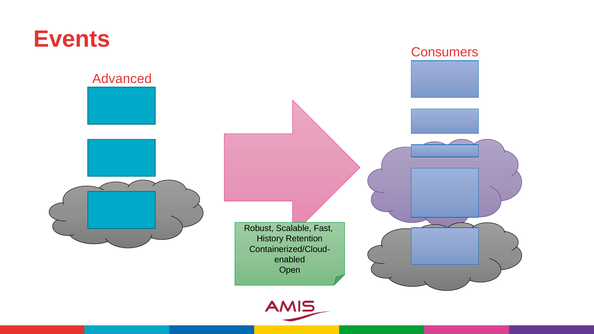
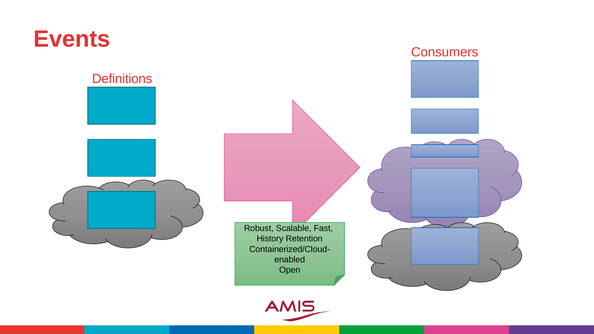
Advanced: Advanced -> Definitions
